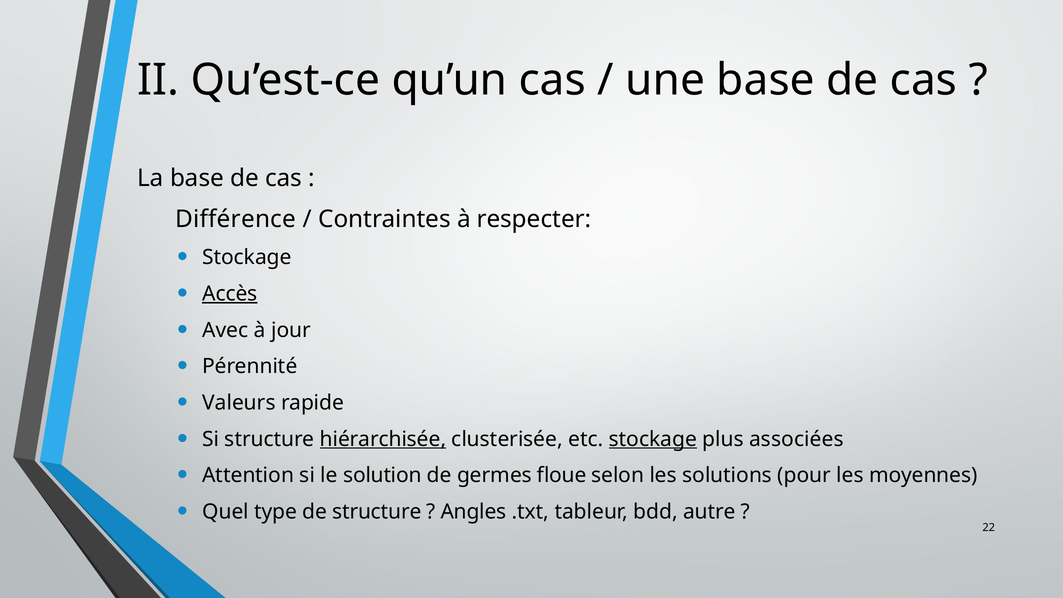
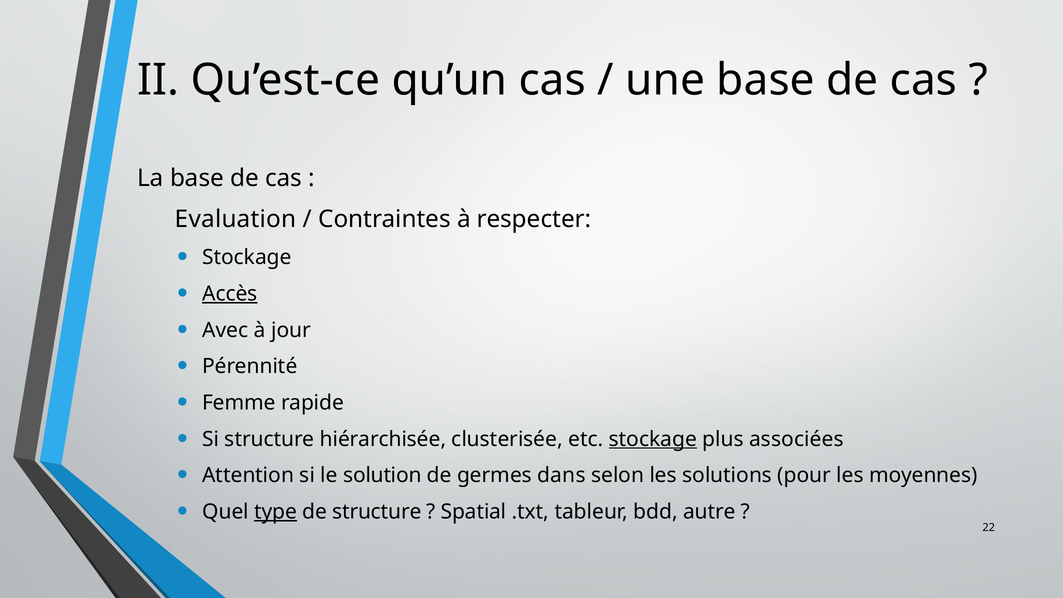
Différence: Différence -> Evaluation
Valeurs: Valeurs -> Femme
hiérarchisée underline: present -> none
floue: floue -> dans
type underline: none -> present
Angles: Angles -> Spatial
